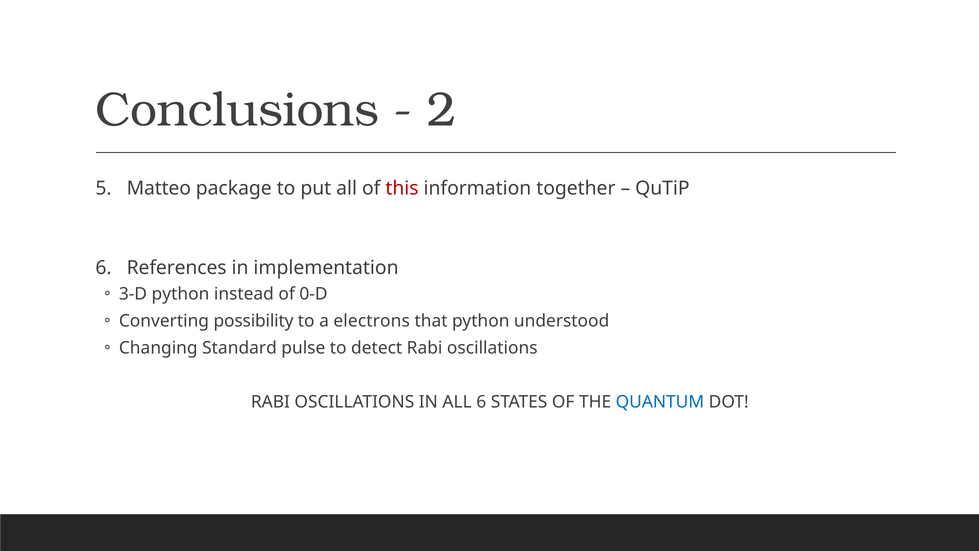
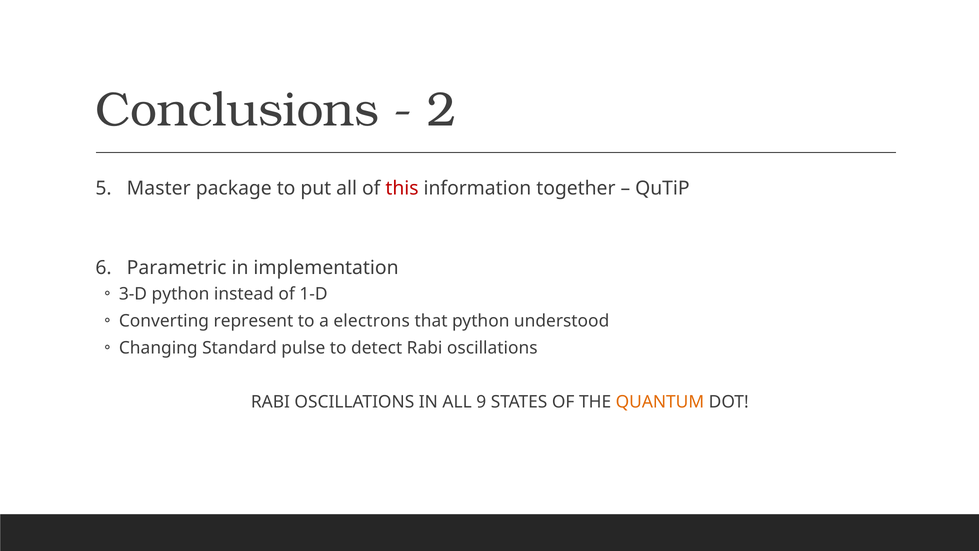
Matteo: Matteo -> Master
References: References -> Parametric
0-D: 0-D -> 1-D
possibility: possibility -> represent
ALL 6: 6 -> 9
QUANTUM colour: blue -> orange
